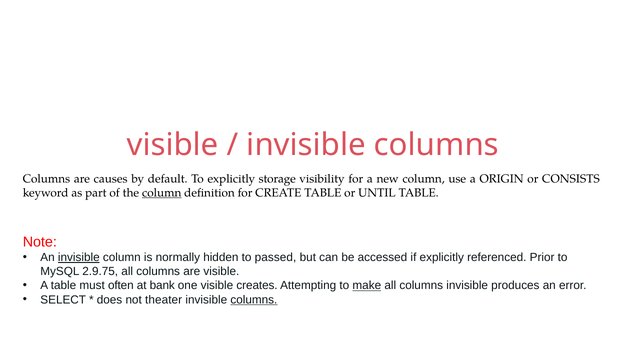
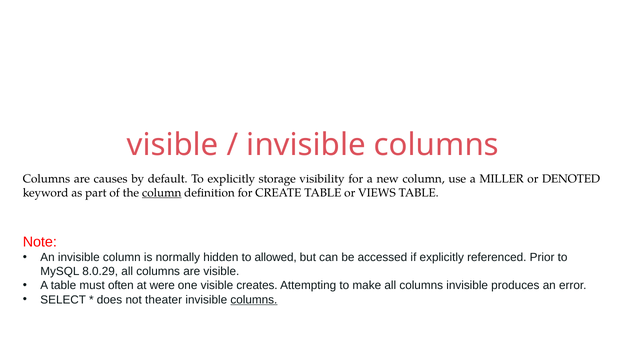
ORIGIN: ORIGIN -> MILLER
CONSISTS: CONSISTS -> DENOTED
UNTIL: UNTIL -> VIEWS
invisible at (79, 258) underline: present -> none
passed: passed -> allowed
2.9.75: 2.9.75 -> 8.0.29
bank: bank -> were
make underline: present -> none
